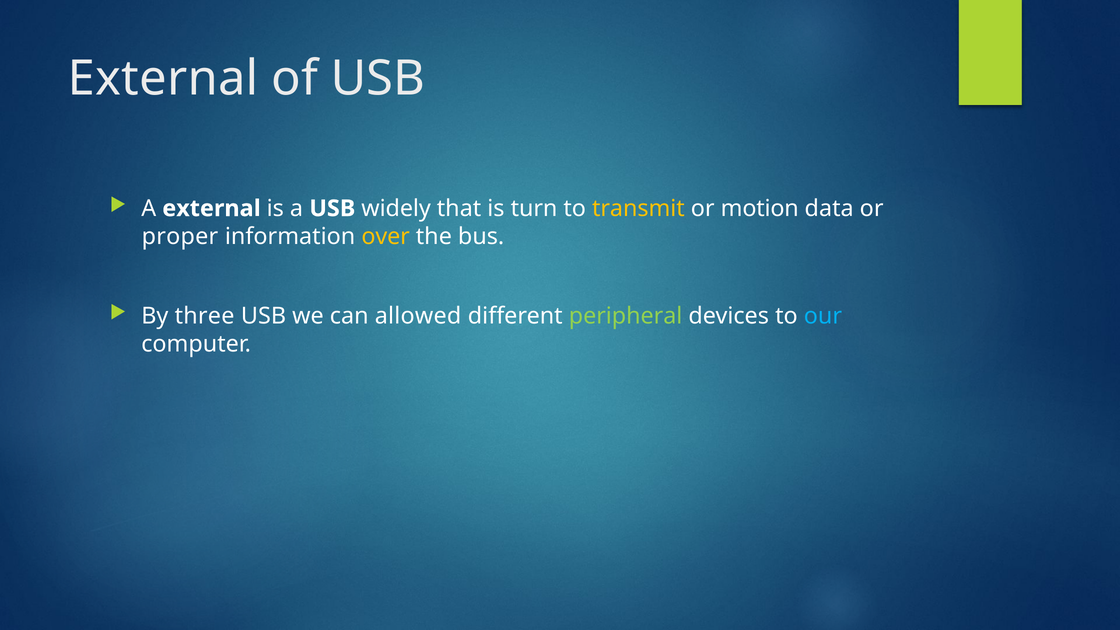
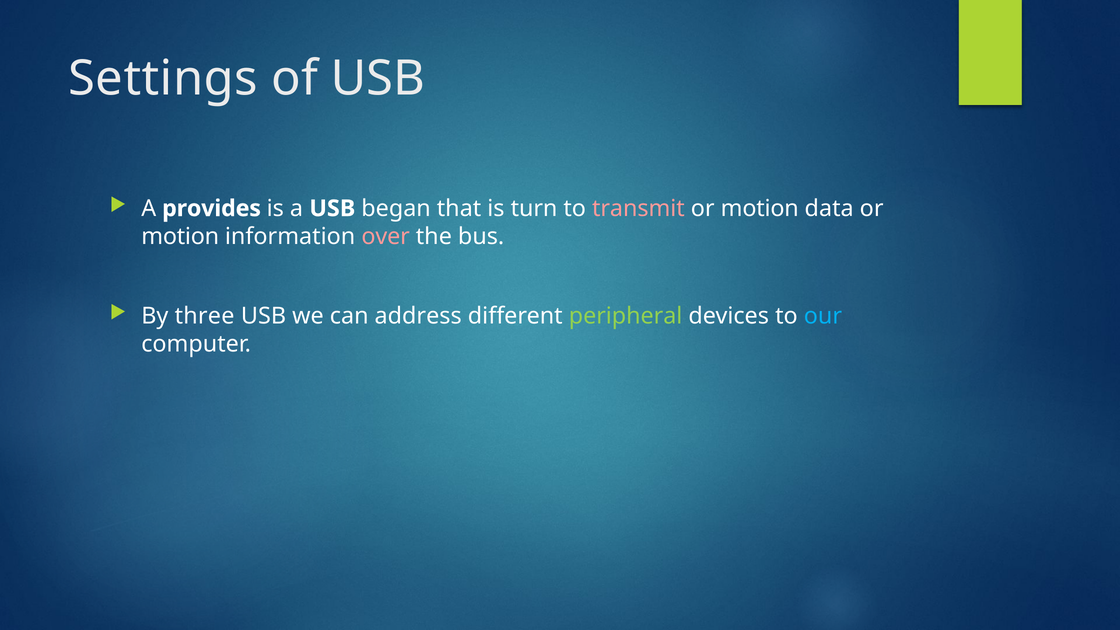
External at (163, 79): External -> Settings
A external: external -> provides
widely: widely -> began
transmit colour: yellow -> pink
proper at (180, 236): proper -> motion
over colour: yellow -> pink
allowed: allowed -> address
